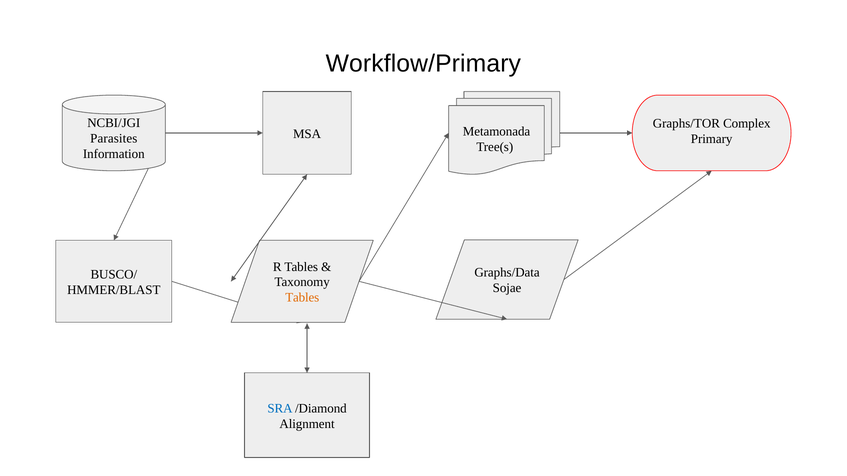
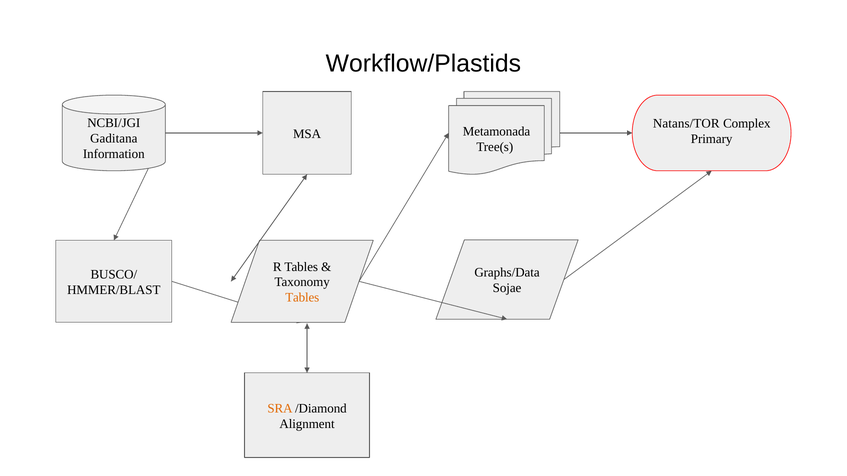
Workflow/Primary: Workflow/Primary -> Workflow/Plastids
Graphs/TOR: Graphs/TOR -> Natans/TOR
Parasites: Parasites -> Gaditana
SRA colour: blue -> orange
